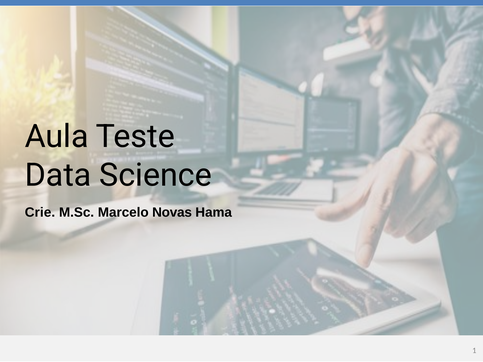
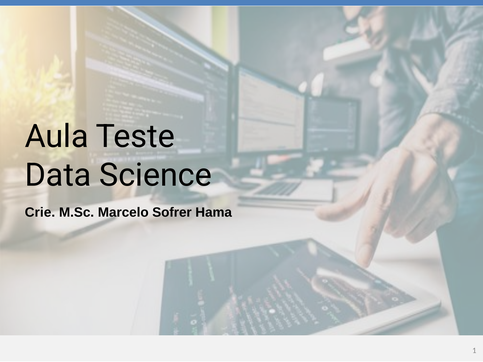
Novas: Novas -> Sofrer
